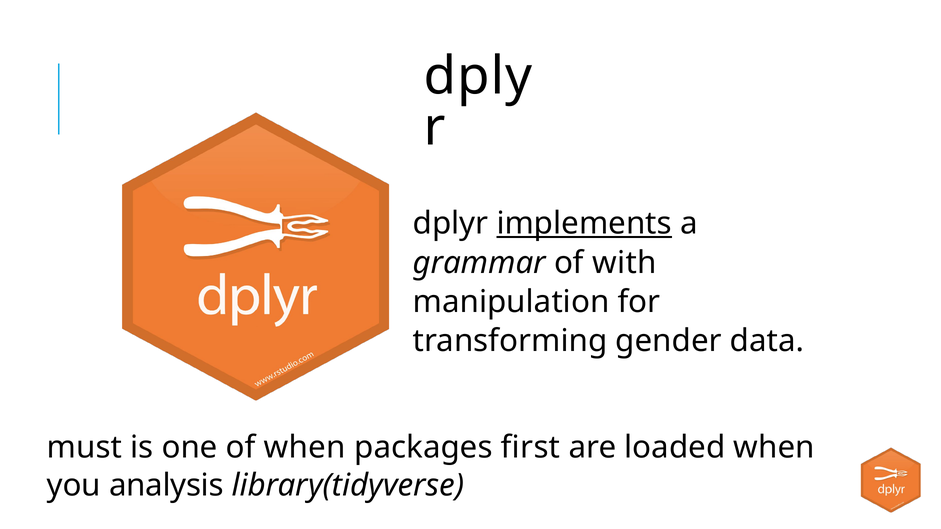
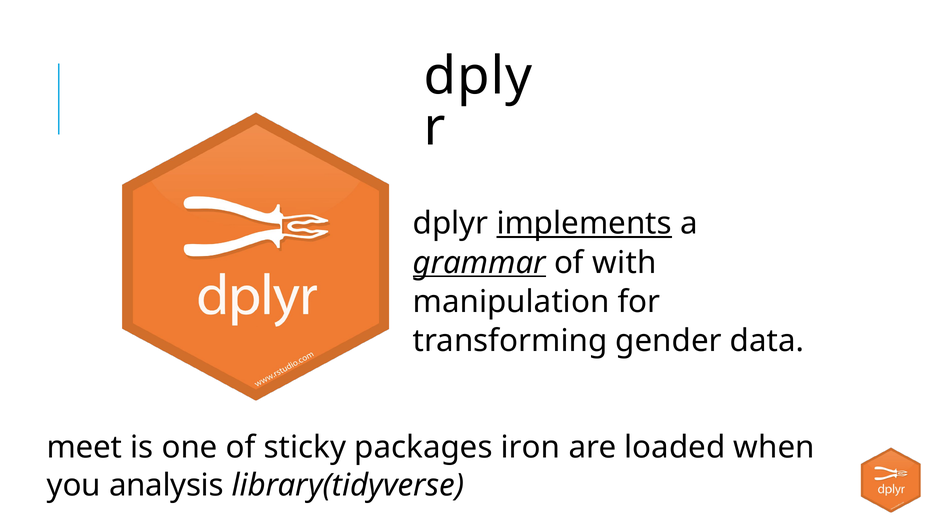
grammar underline: none -> present
must: must -> meet
of when: when -> sticky
first: first -> iron
